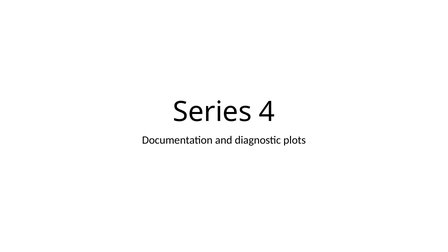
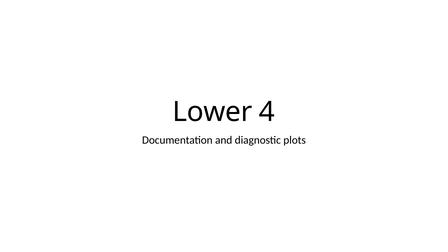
Series: Series -> Lower
